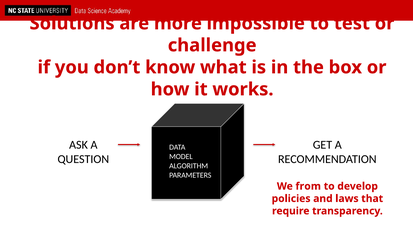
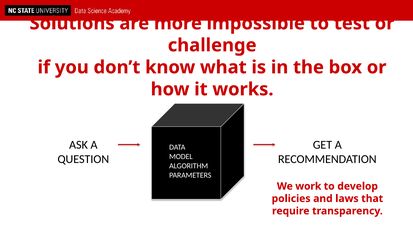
from: from -> work
